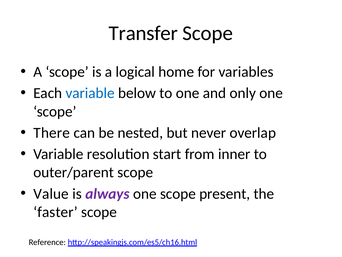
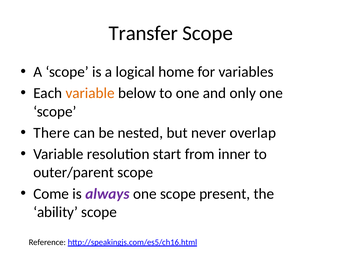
variable at (90, 93) colour: blue -> orange
Value: Value -> Come
faster: faster -> ability
